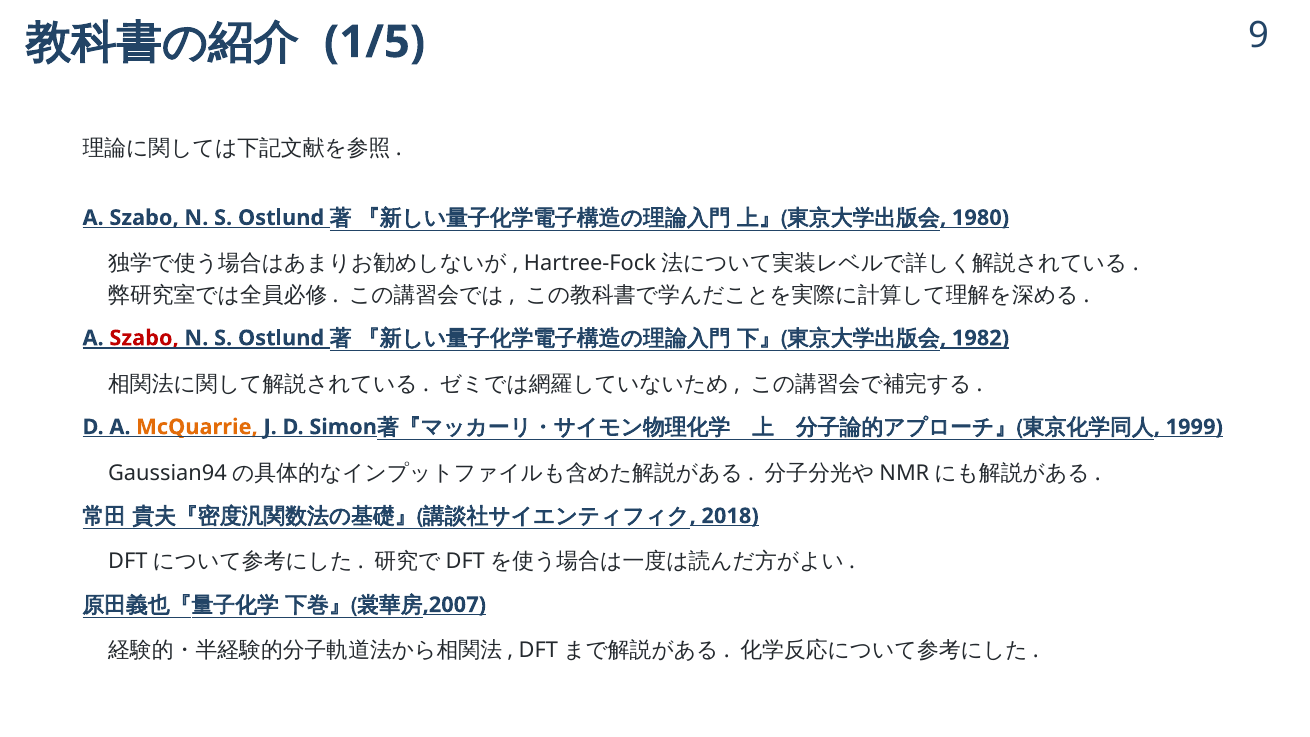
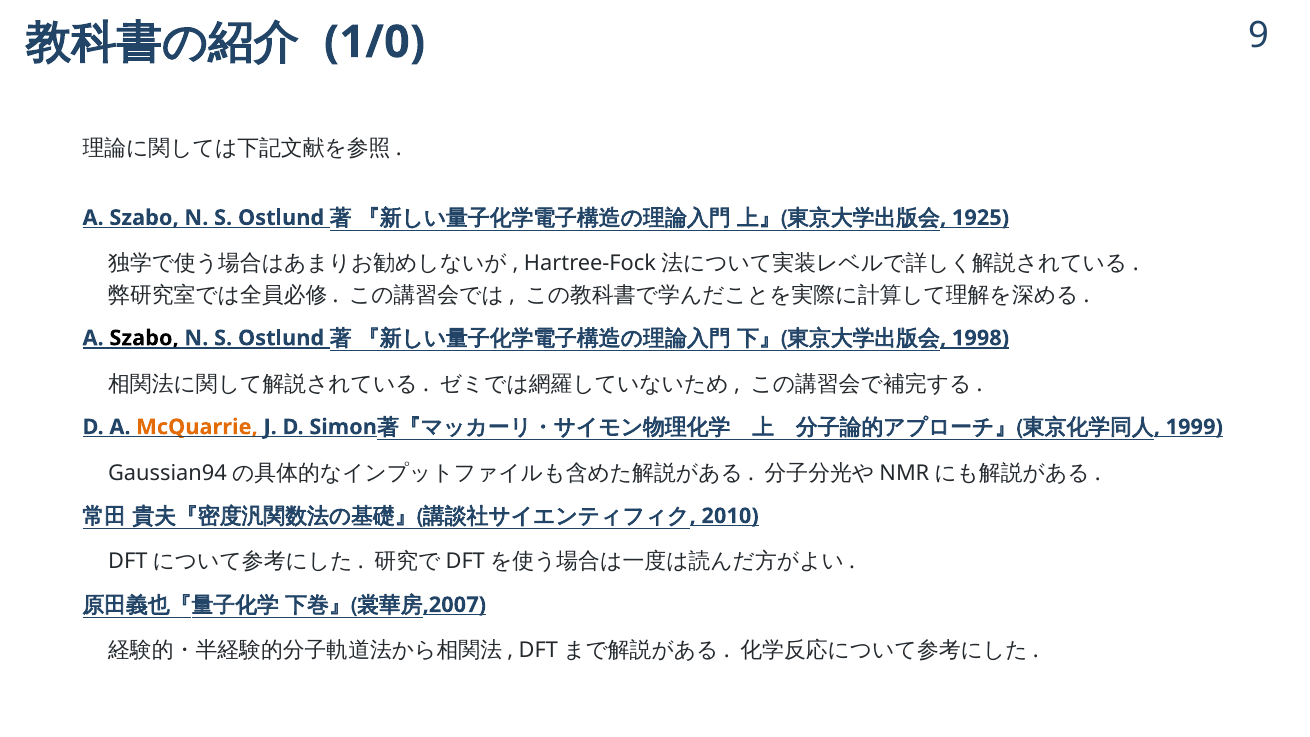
1/5: 1/5 -> 1/0
1980: 1980 -> 1925
Szabo at (144, 338) colour: red -> black
1982: 1982 -> 1998
2018: 2018 -> 2010
